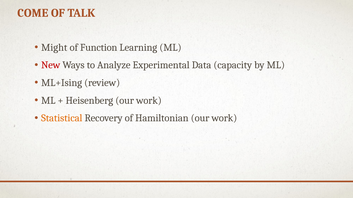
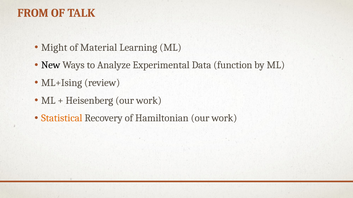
COME: COME -> FROM
Function: Function -> Material
New colour: red -> black
capacity: capacity -> function
